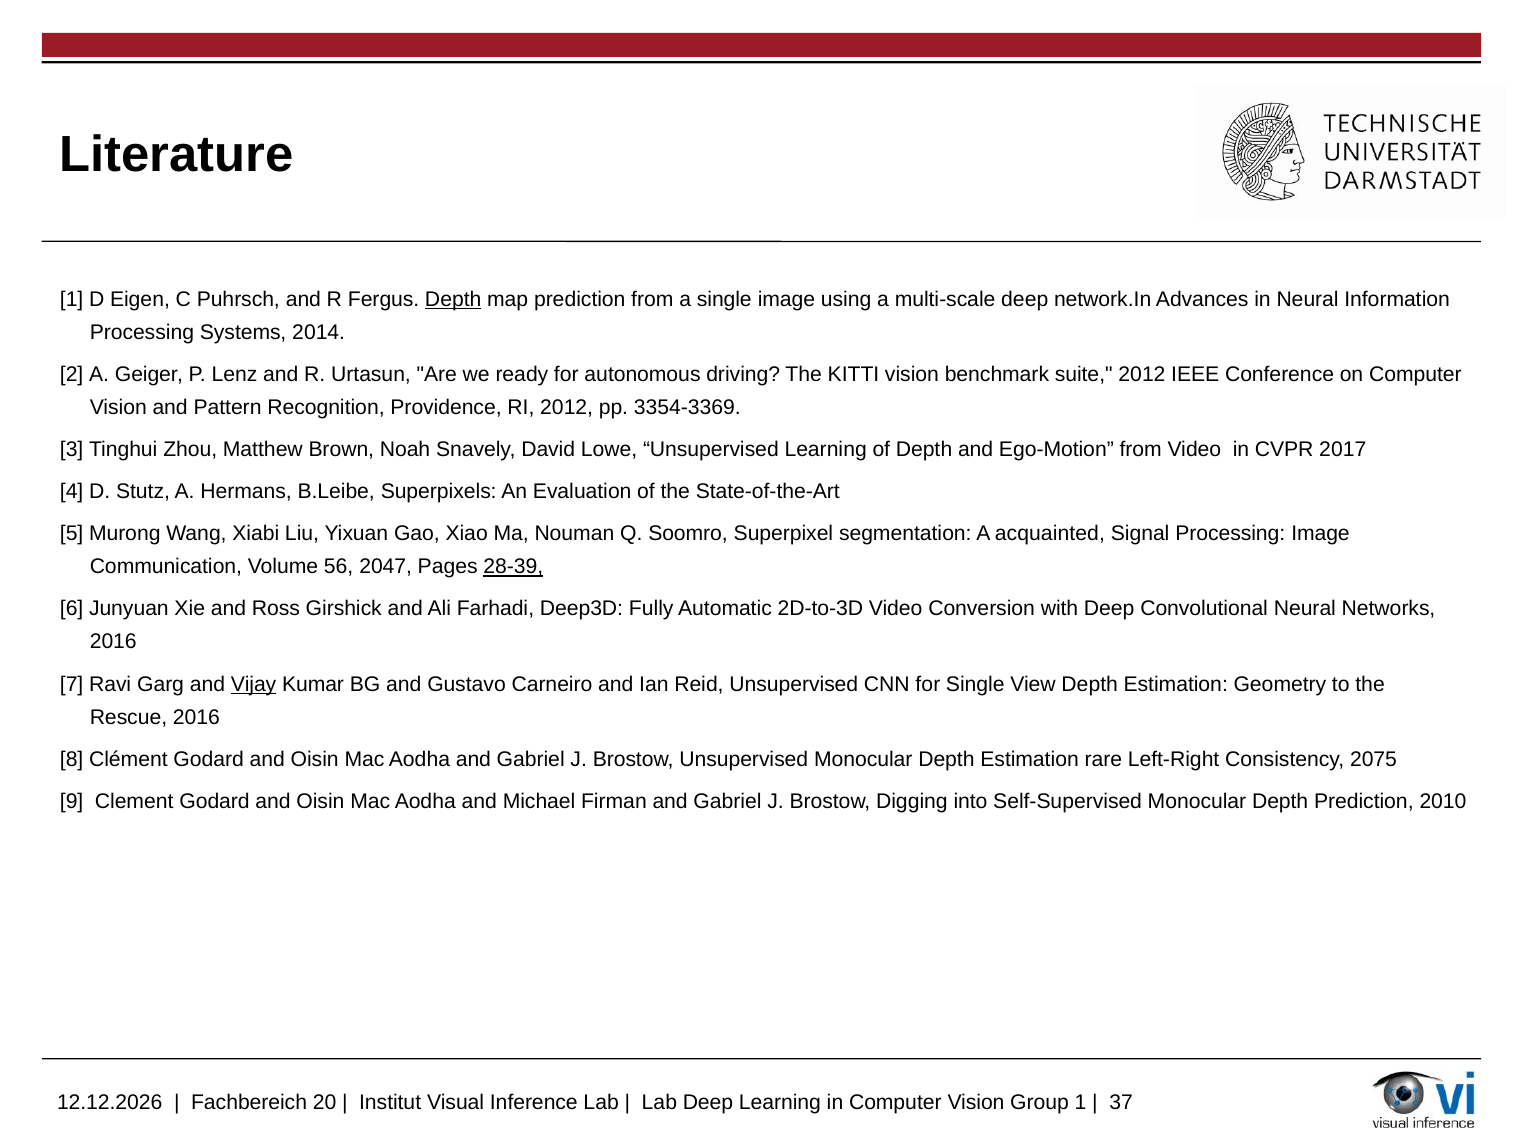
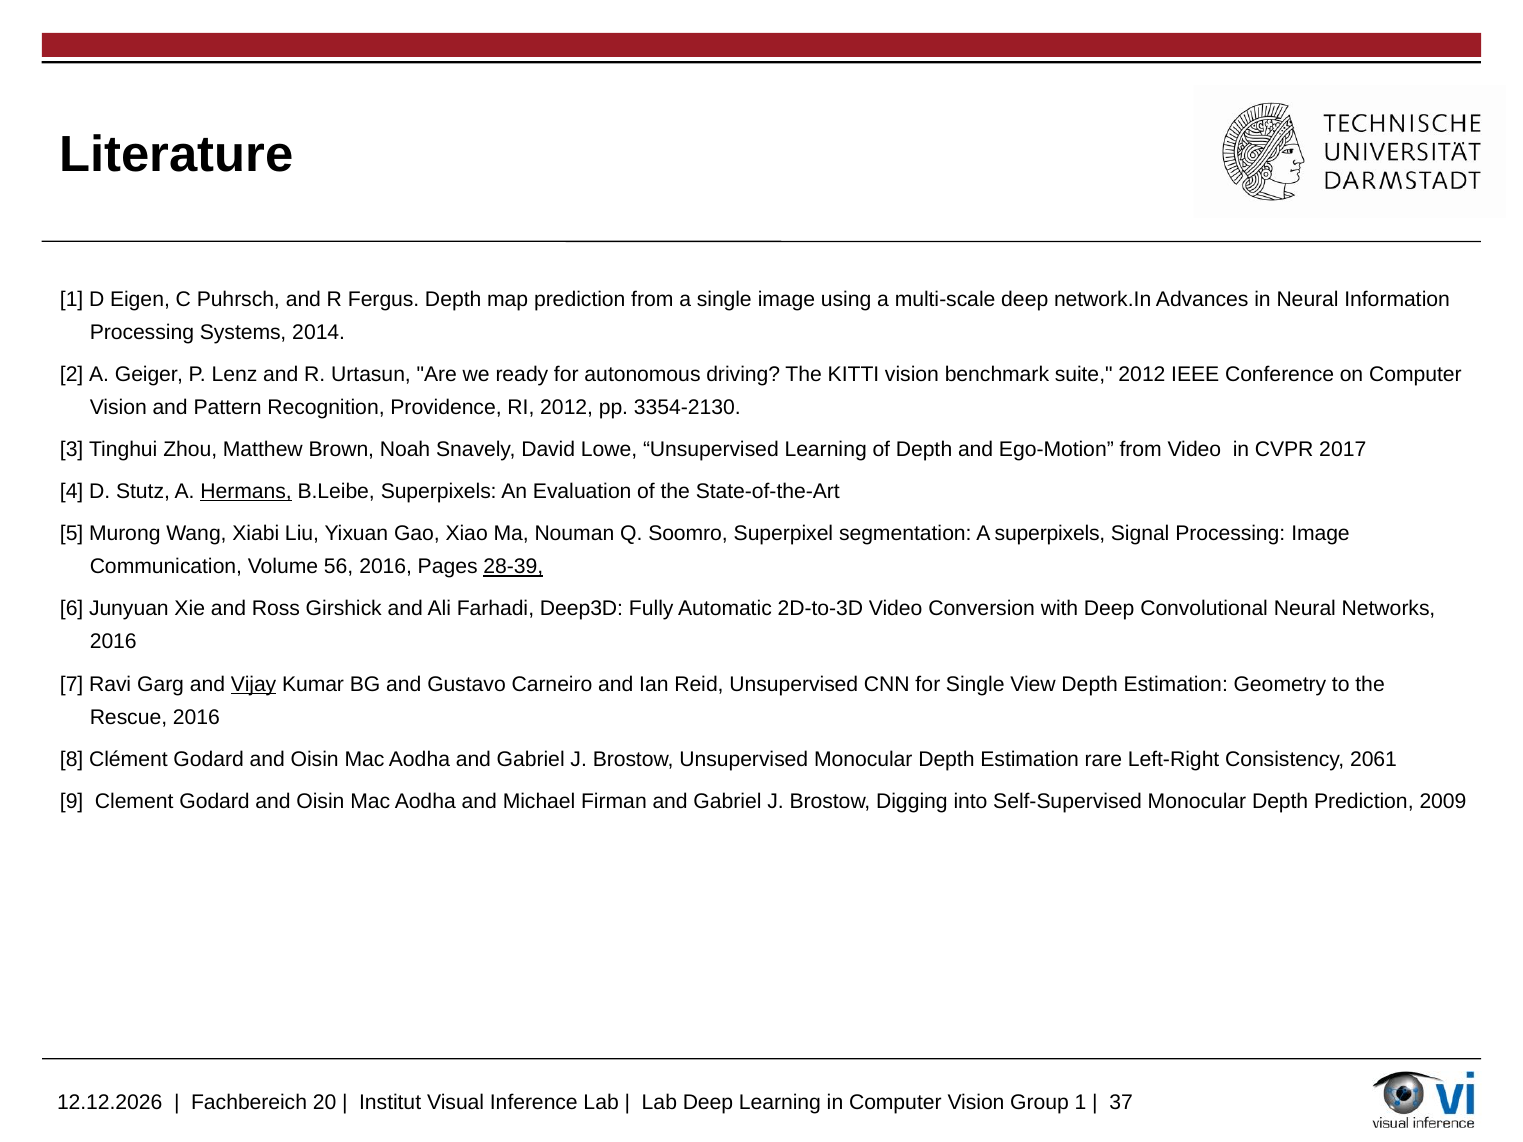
Depth at (453, 299) underline: present -> none
3354-3369: 3354-3369 -> 3354-2130
Hermans underline: none -> present
A acquainted: acquainted -> superpixels
56 2047: 2047 -> 2016
2075: 2075 -> 2061
2010: 2010 -> 2009
